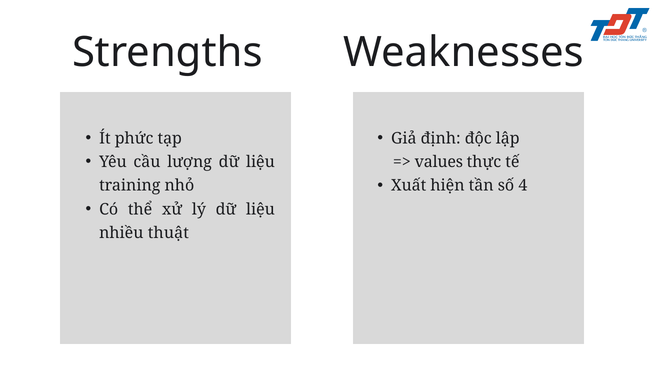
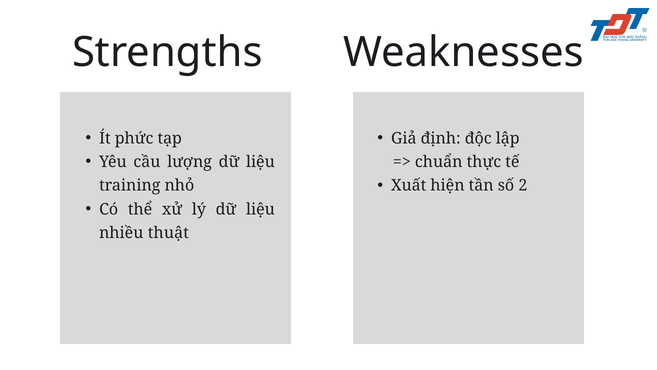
values: values -> chuẩn
4: 4 -> 2
